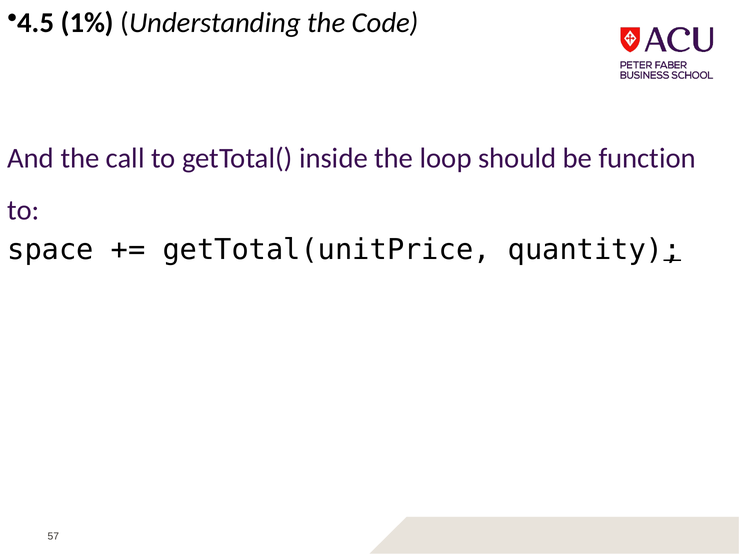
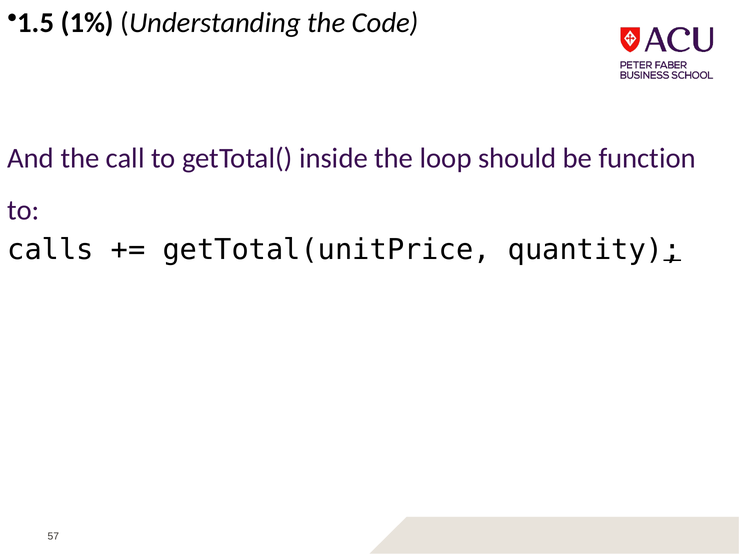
4.5: 4.5 -> 1.5
space: space -> calls
